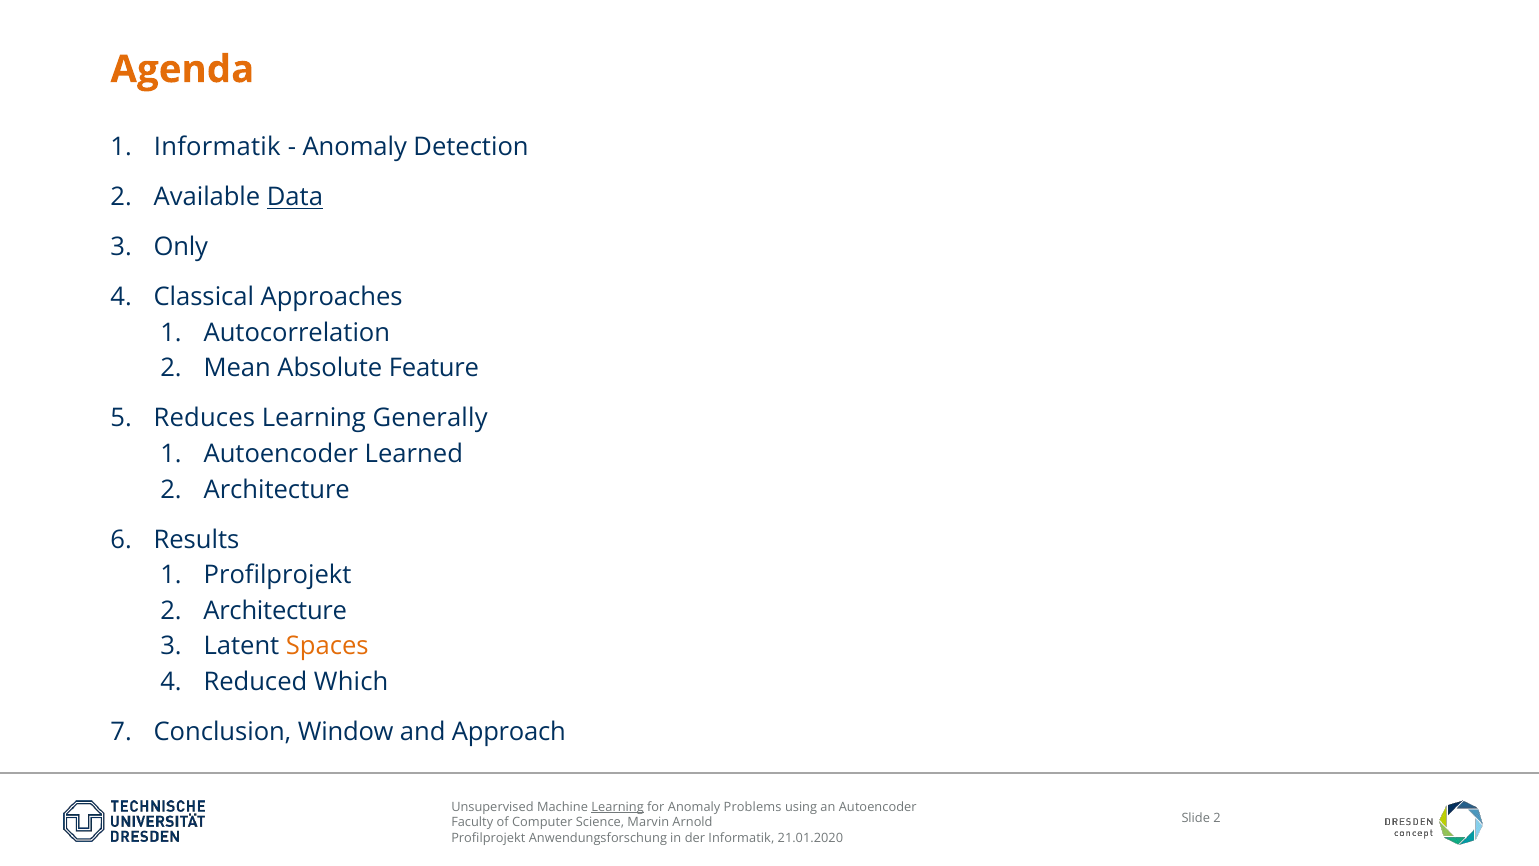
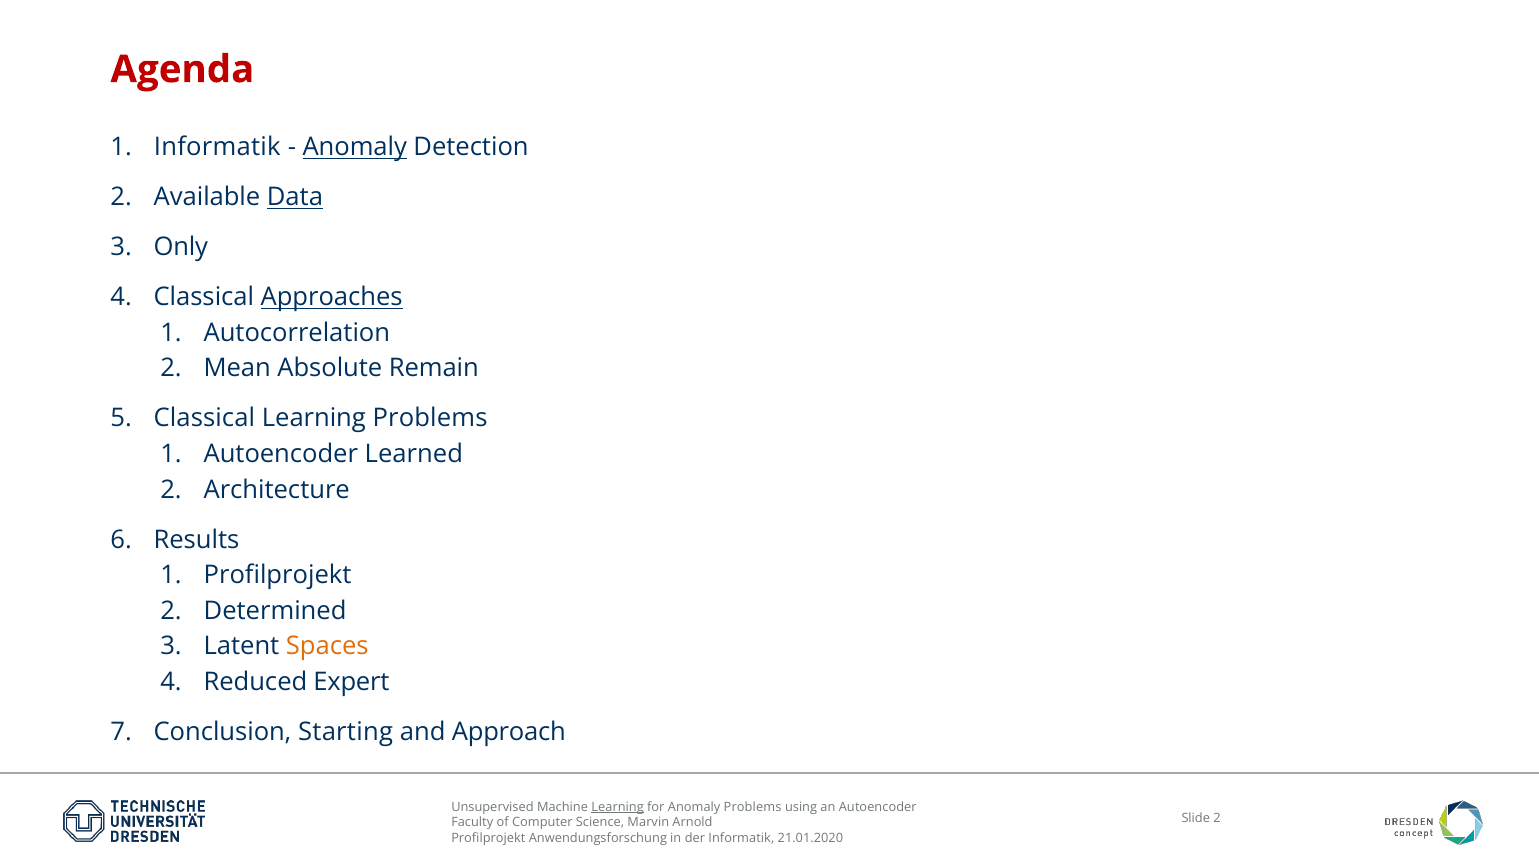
Agenda colour: orange -> red
Anomaly at (355, 147) underline: none -> present
Approaches underline: none -> present
Feature: Feature -> Remain
Reduces at (204, 418): Reduces -> Classical
Learning Generally: Generally -> Problems
Architecture at (275, 611): Architecture -> Determined
Which: Which -> Expert
Window: Window -> Starting
